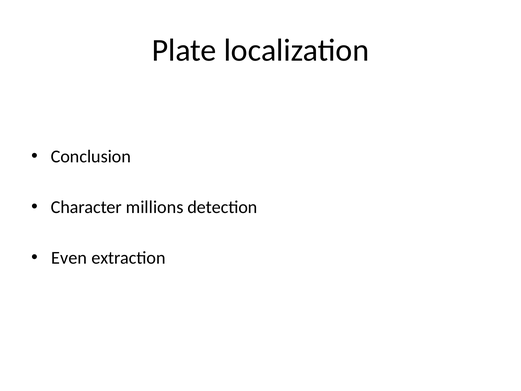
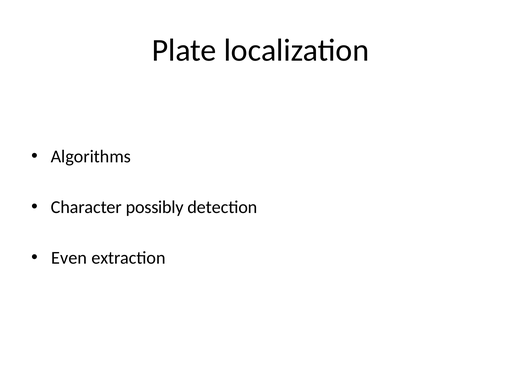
Conclusion: Conclusion -> Algorithms
millions: millions -> possibly
